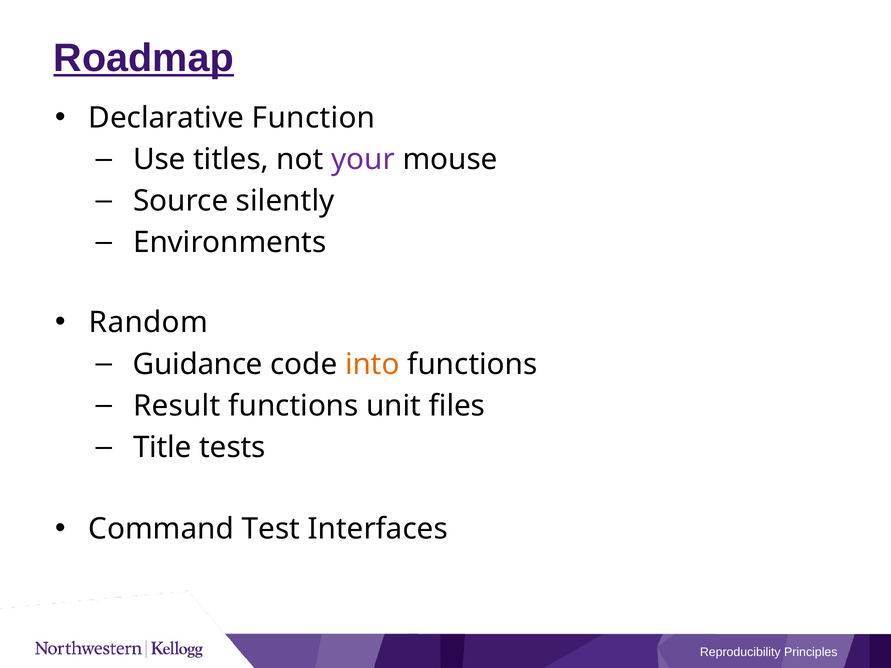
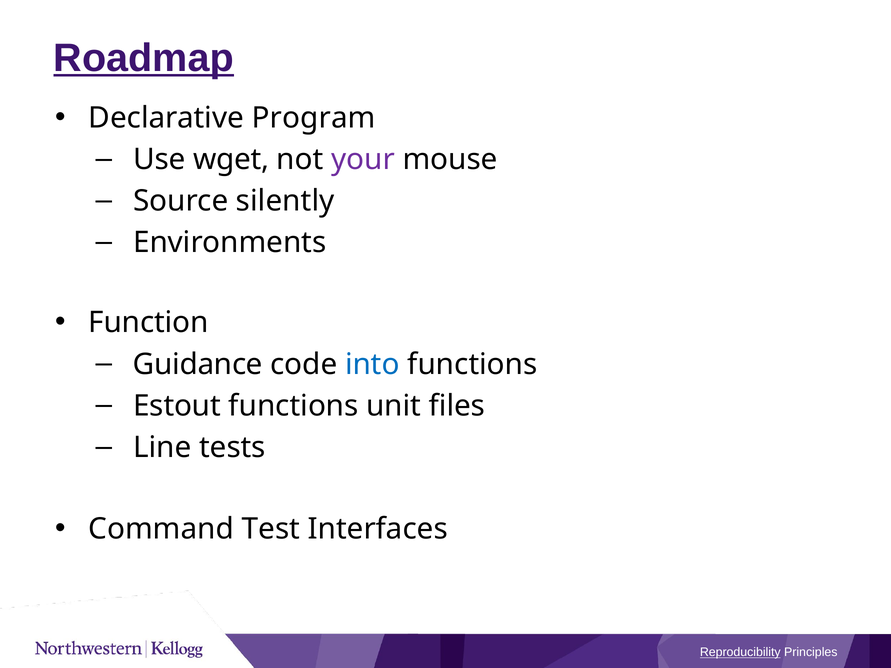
Function: Function -> Program
titles: titles -> wget
Random: Random -> Function
into colour: orange -> blue
Result: Result -> Estout
Title: Title -> Line
Reproducibility underline: none -> present
